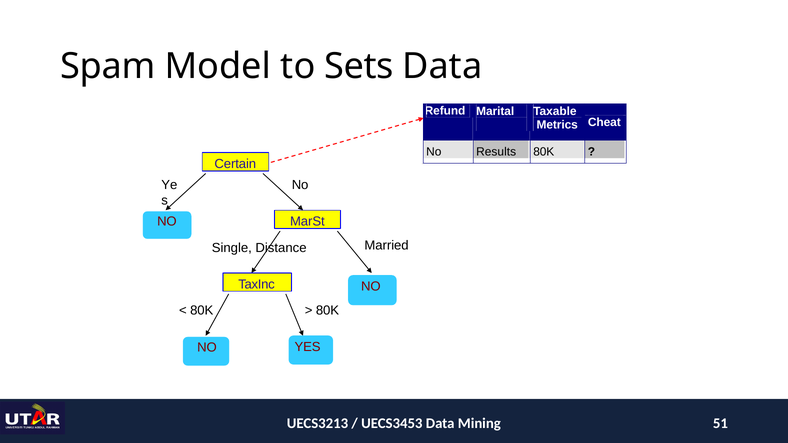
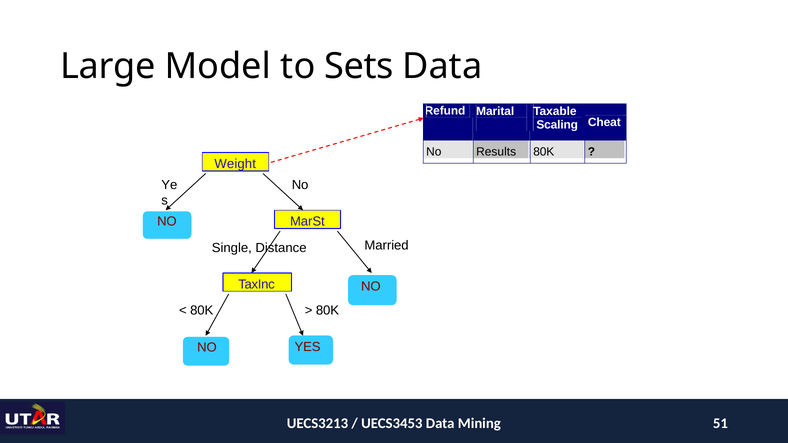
Spam: Spam -> Large
Metrics: Metrics -> Scaling
Certain: Certain -> Weight
